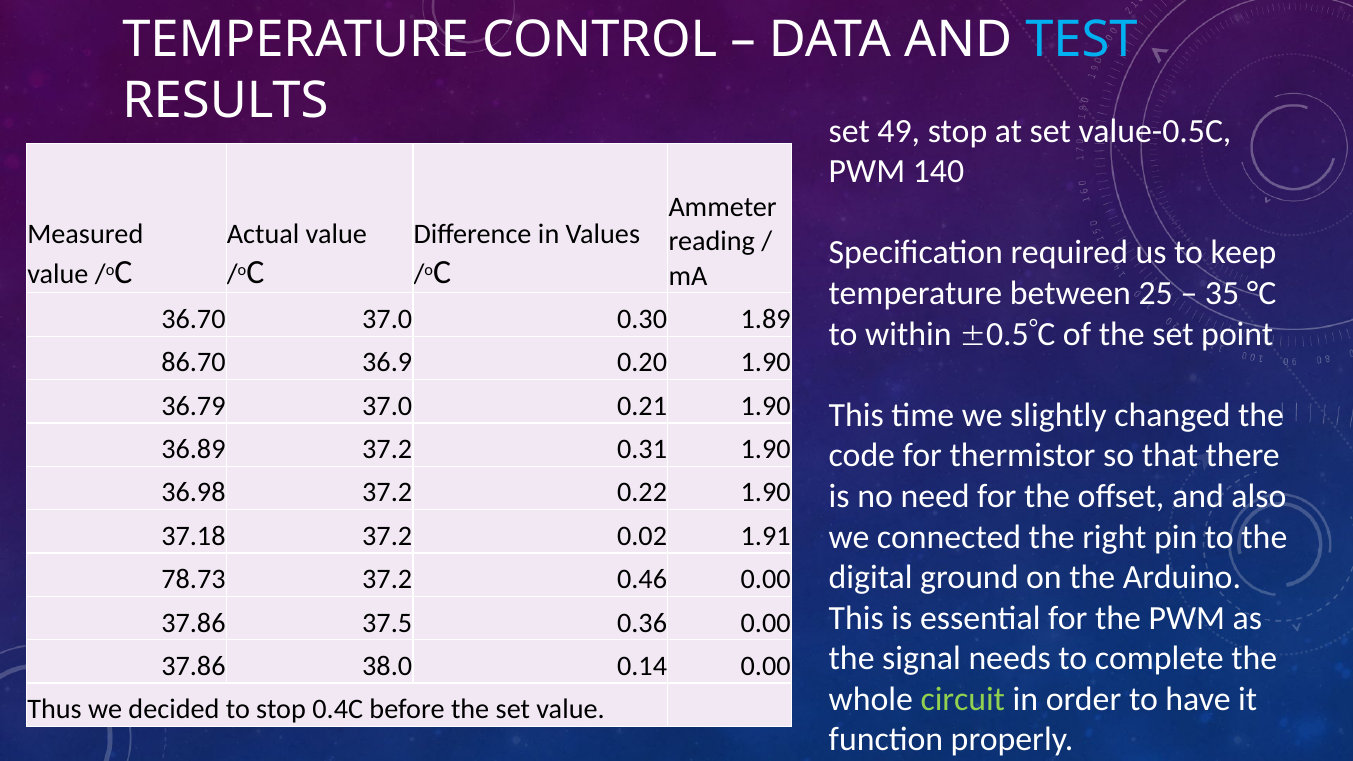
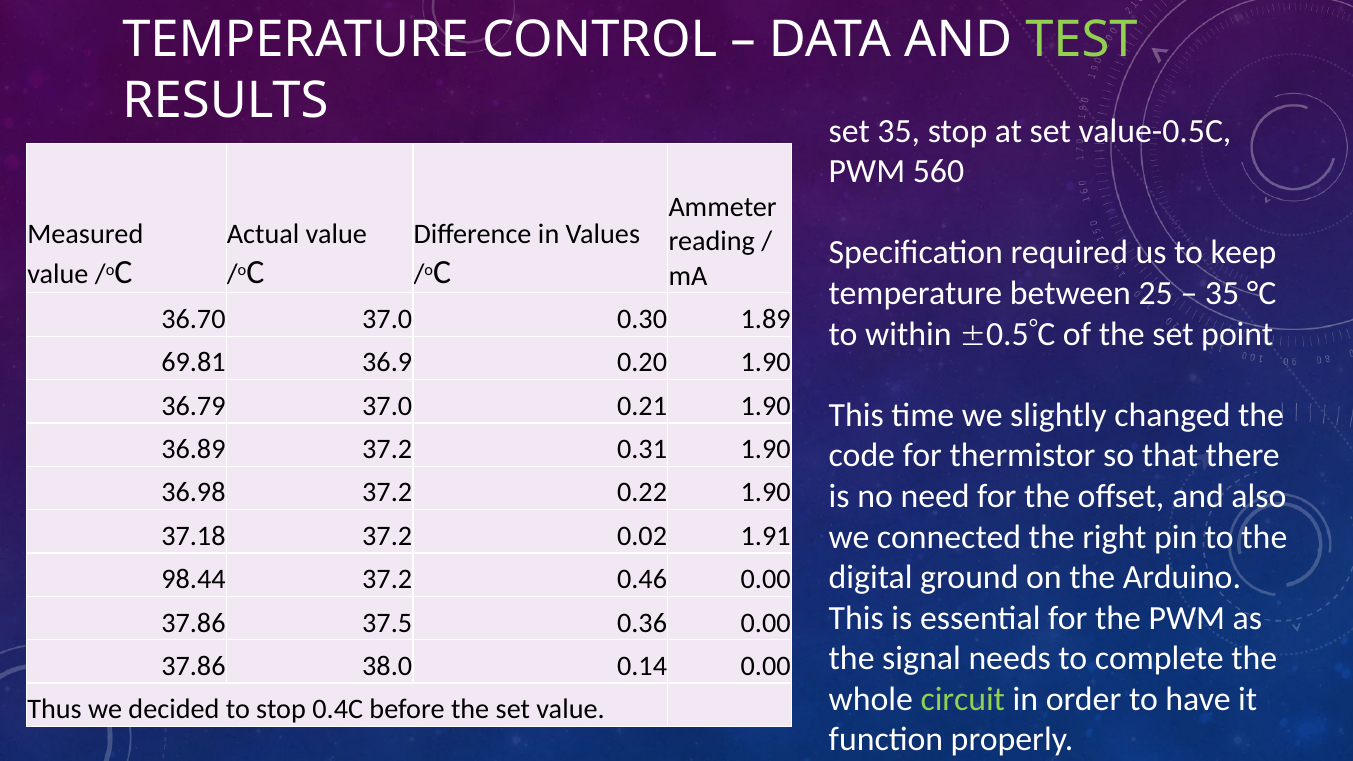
TEST colour: light blue -> light green
set 49: 49 -> 35
140: 140 -> 560
86.70: 86.70 -> 69.81
78.73: 78.73 -> 98.44
